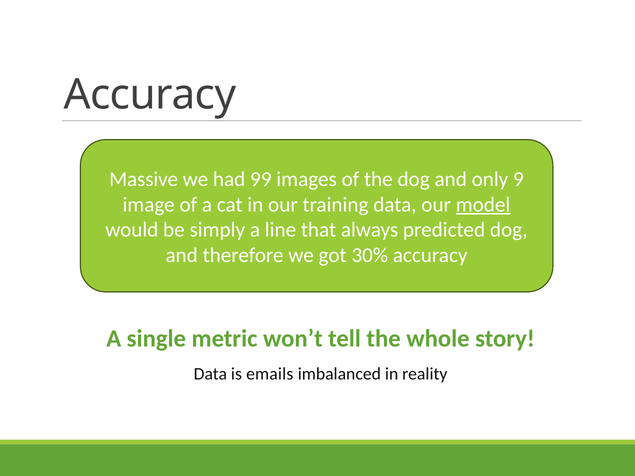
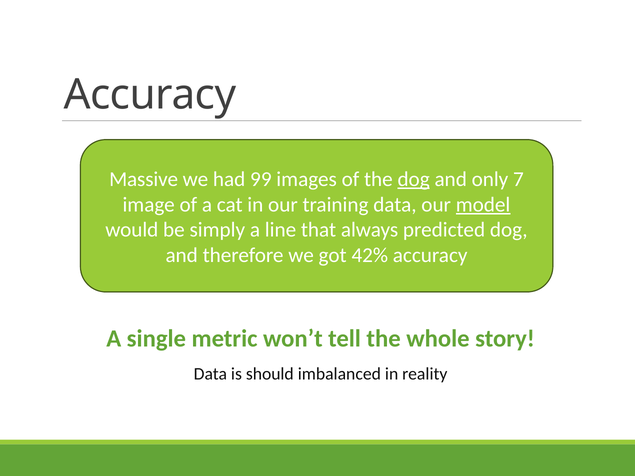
dog at (414, 179) underline: none -> present
9: 9 -> 7
30%: 30% -> 42%
emails: emails -> should
